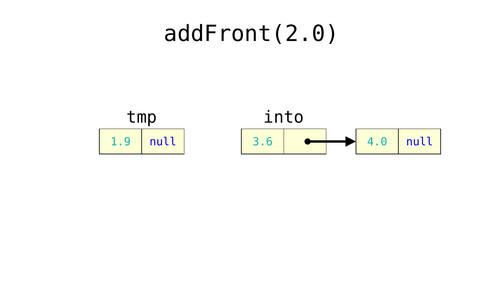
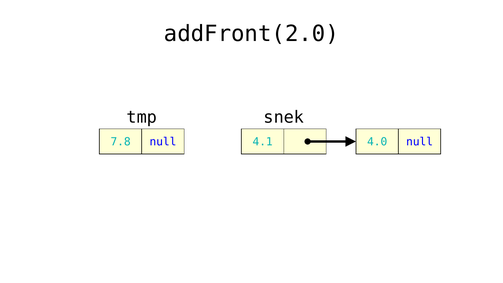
into: into -> snek
1.9: 1.9 -> 7.8
3.6: 3.6 -> 4.1
